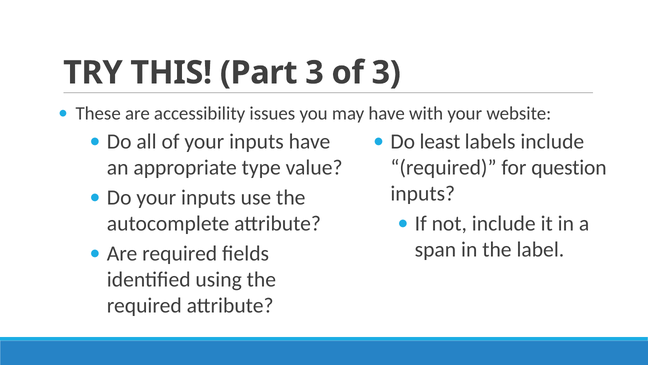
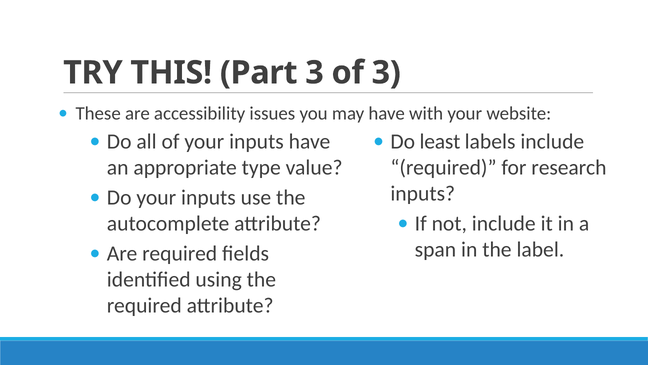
question: question -> research
